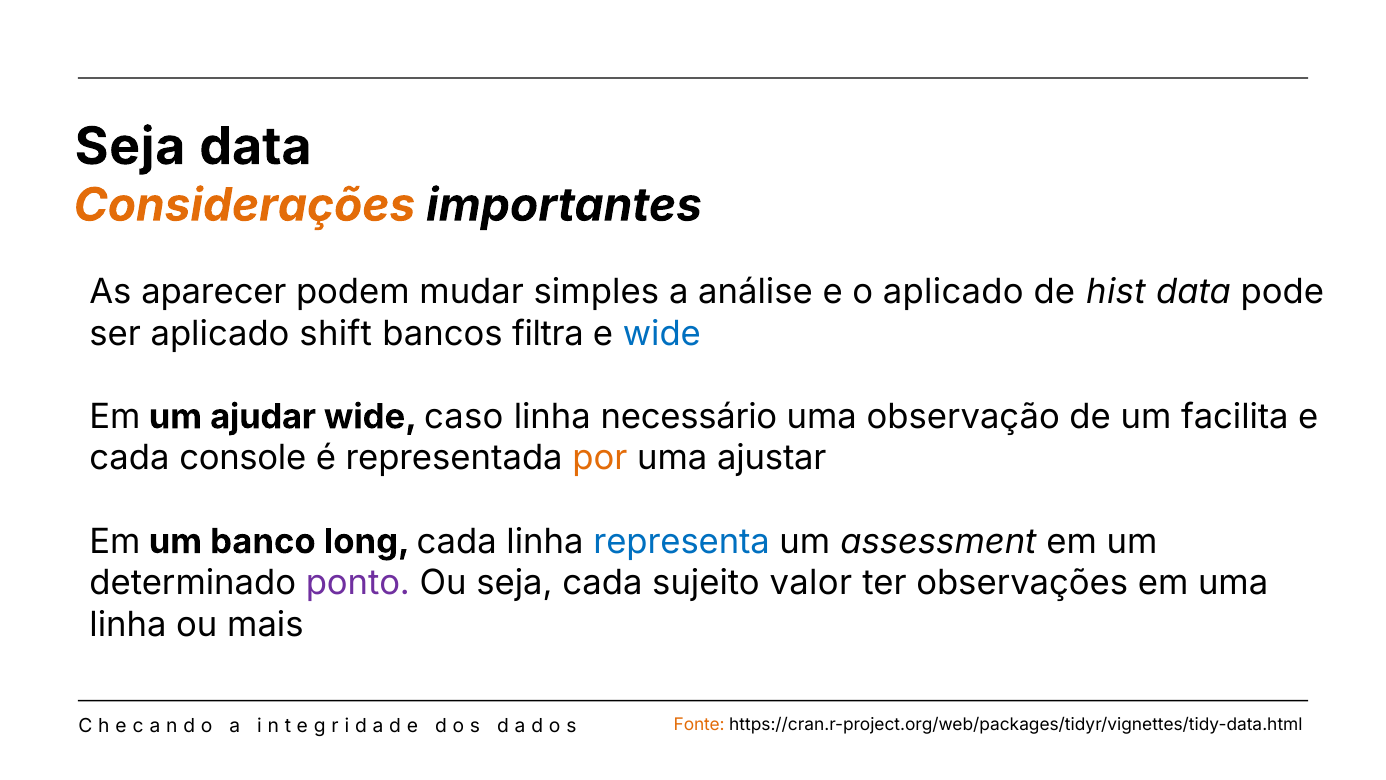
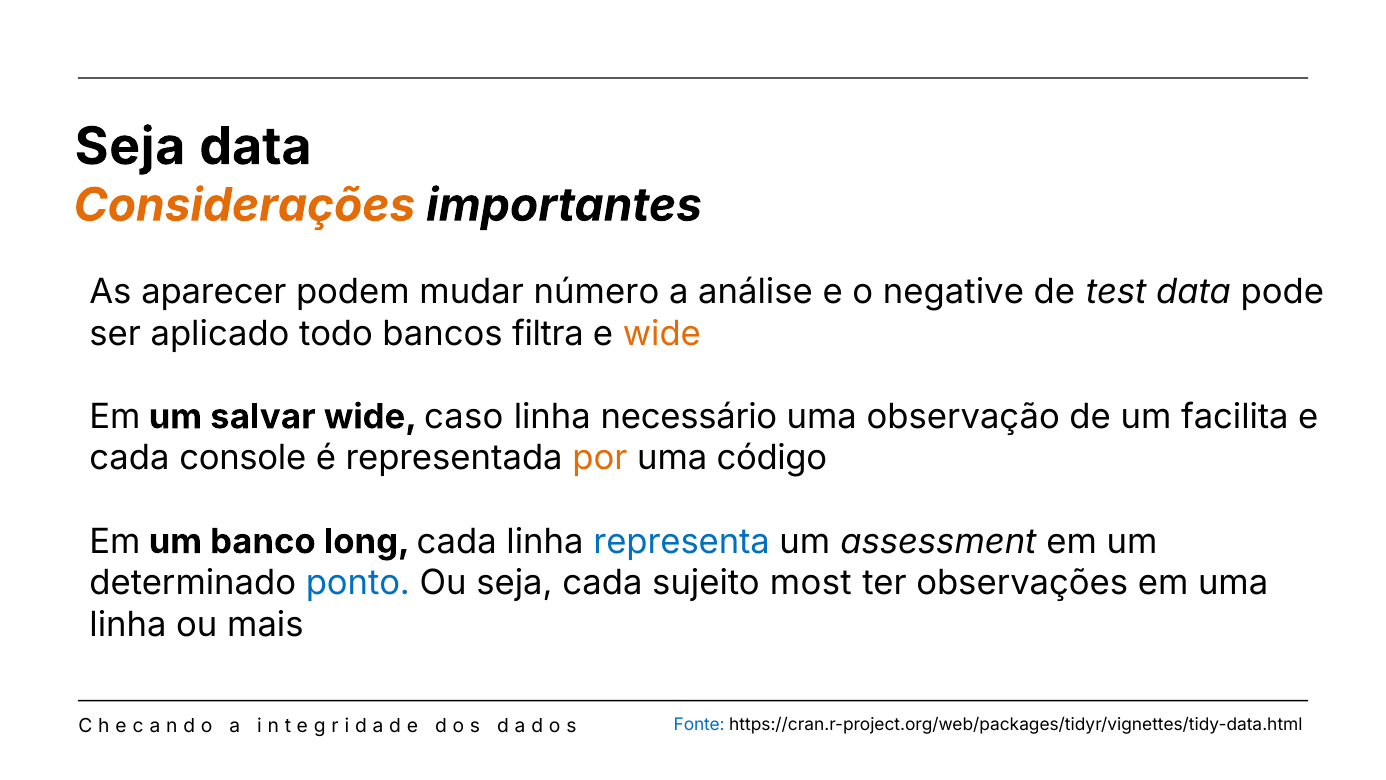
simples: simples -> número
o aplicado: aplicado -> negative
hist: hist -> test
shift: shift -> todo
wide at (662, 333) colour: blue -> orange
ajudar: ajudar -> salvar
ajustar: ajustar -> código
ponto colour: purple -> blue
valor: valor -> most
Fonte colour: orange -> blue
